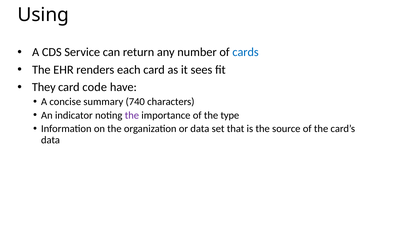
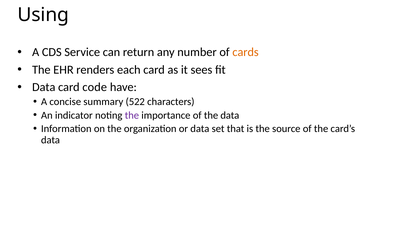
cards colour: blue -> orange
They at (44, 87): They -> Data
740: 740 -> 522
the type: type -> data
